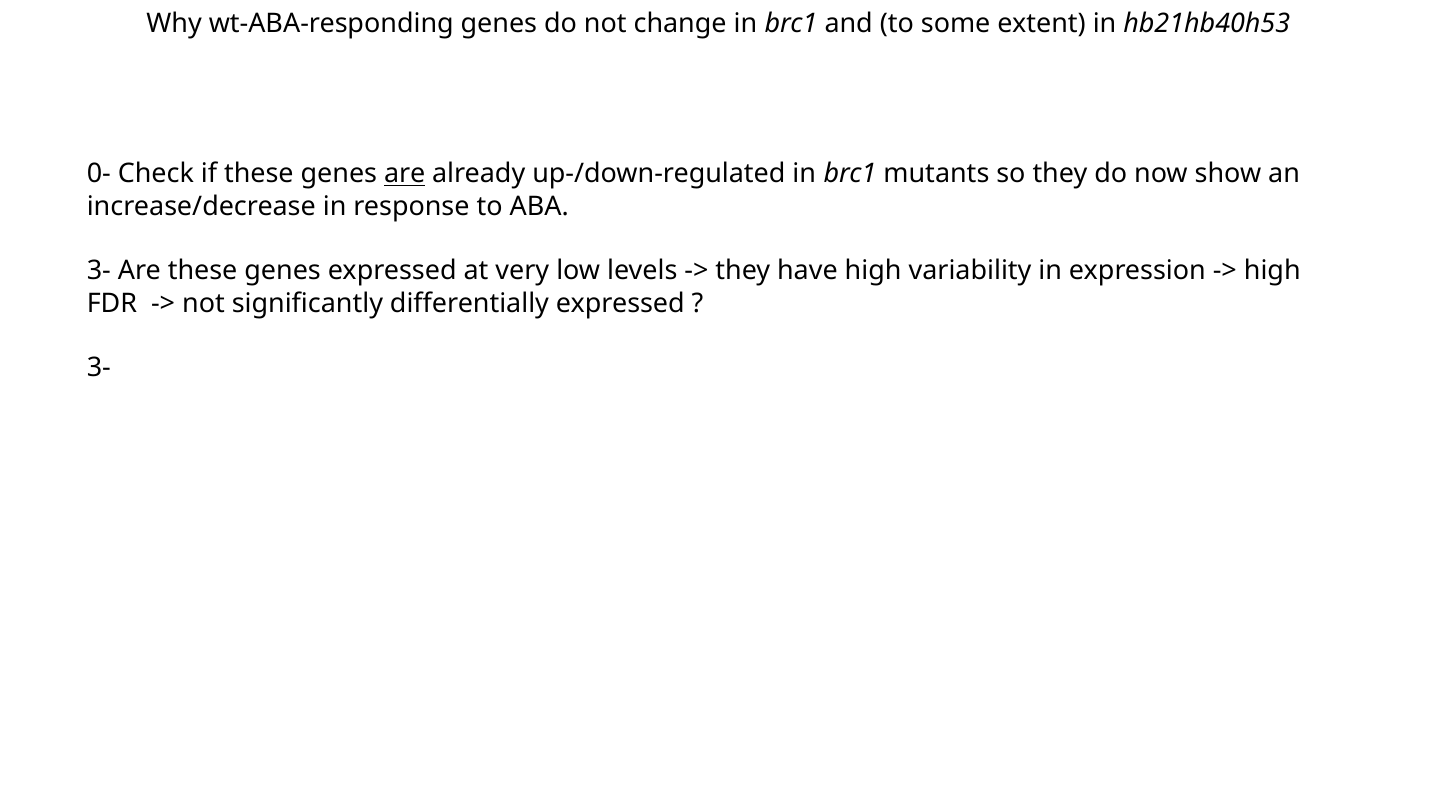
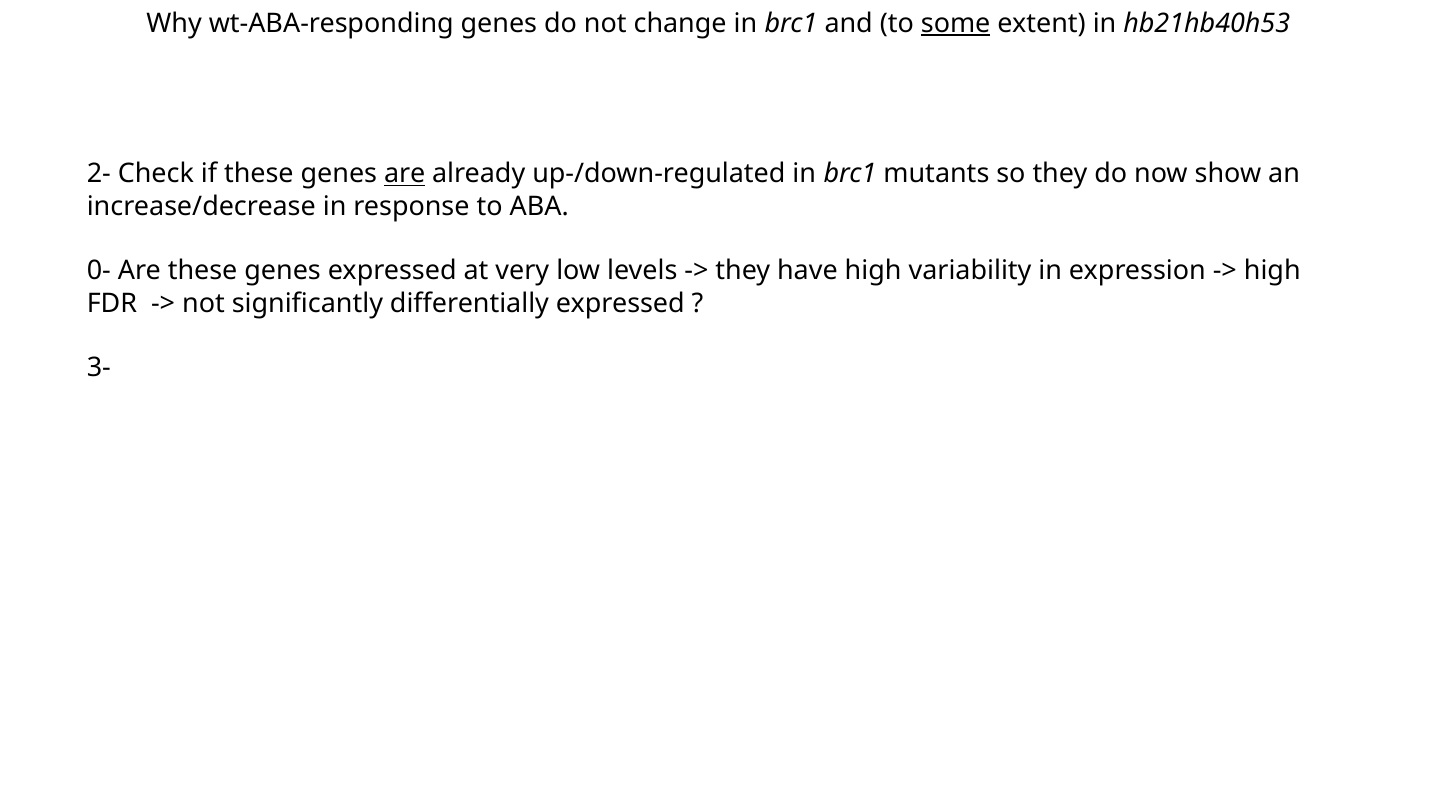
some underline: none -> present
0-: 0- -> 2-
3- at (99, 271): 3- -> 0-
